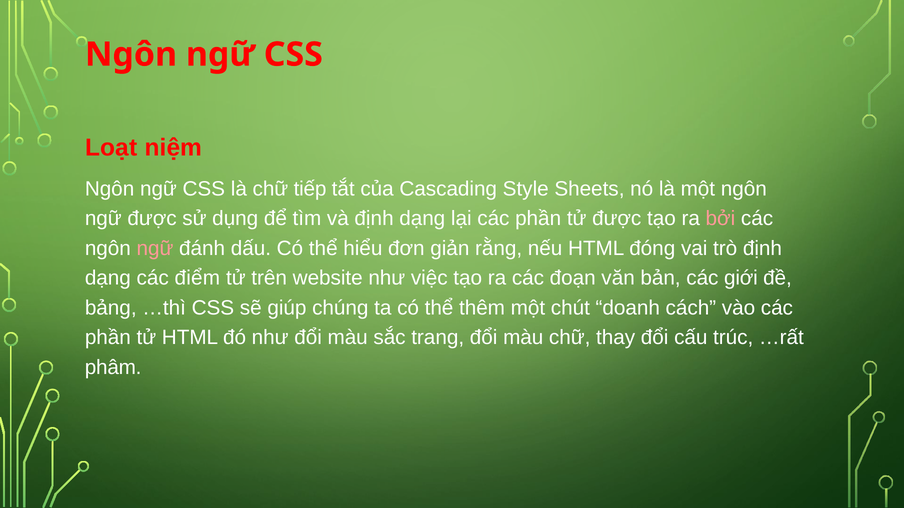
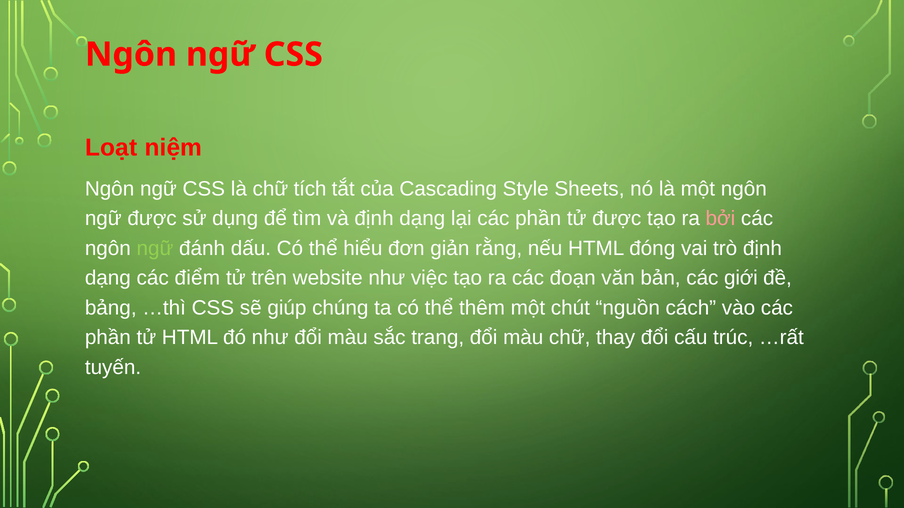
tiếp: tiếp -> tích
ngữ at (155, 249) colour: pink -> light green
doanh: doanh -> nguồn
phâm: phâm -> tuyến
